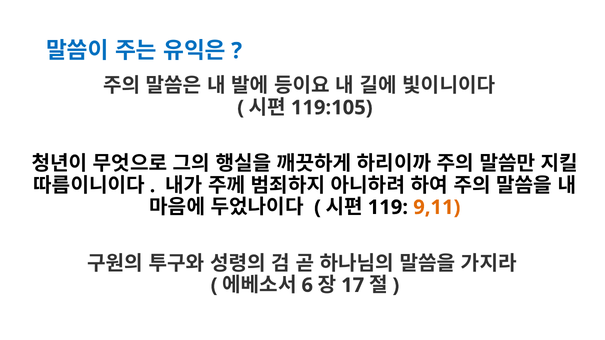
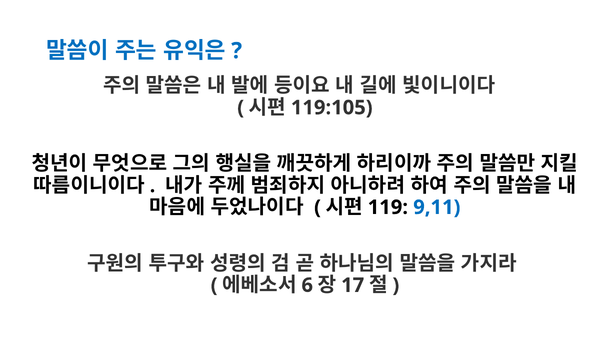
9,11 colour: orange -> blue
